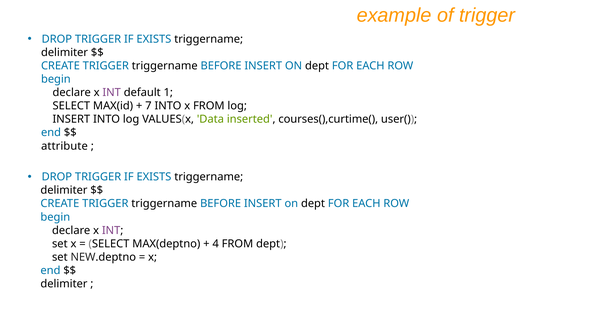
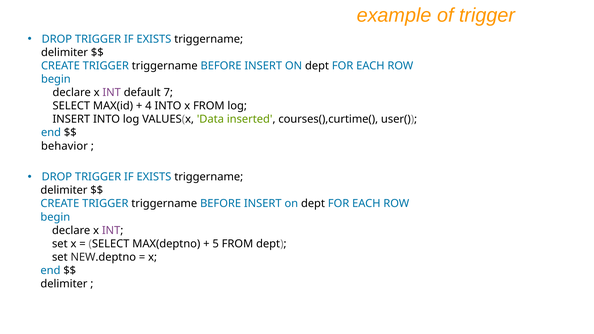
1: 1 -> 7
7: 7 -> 4
attribute: attribute -> behavior
4: 4 -> 5
